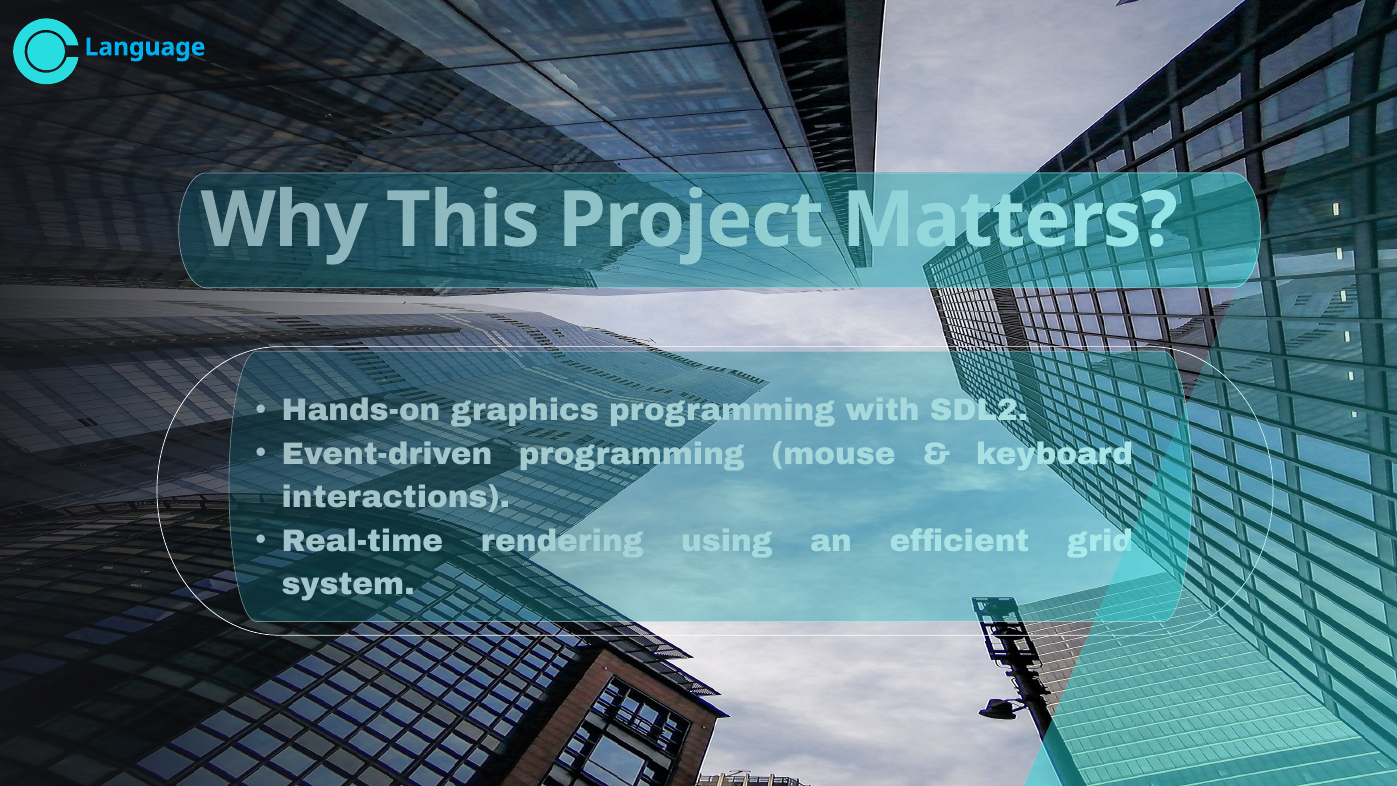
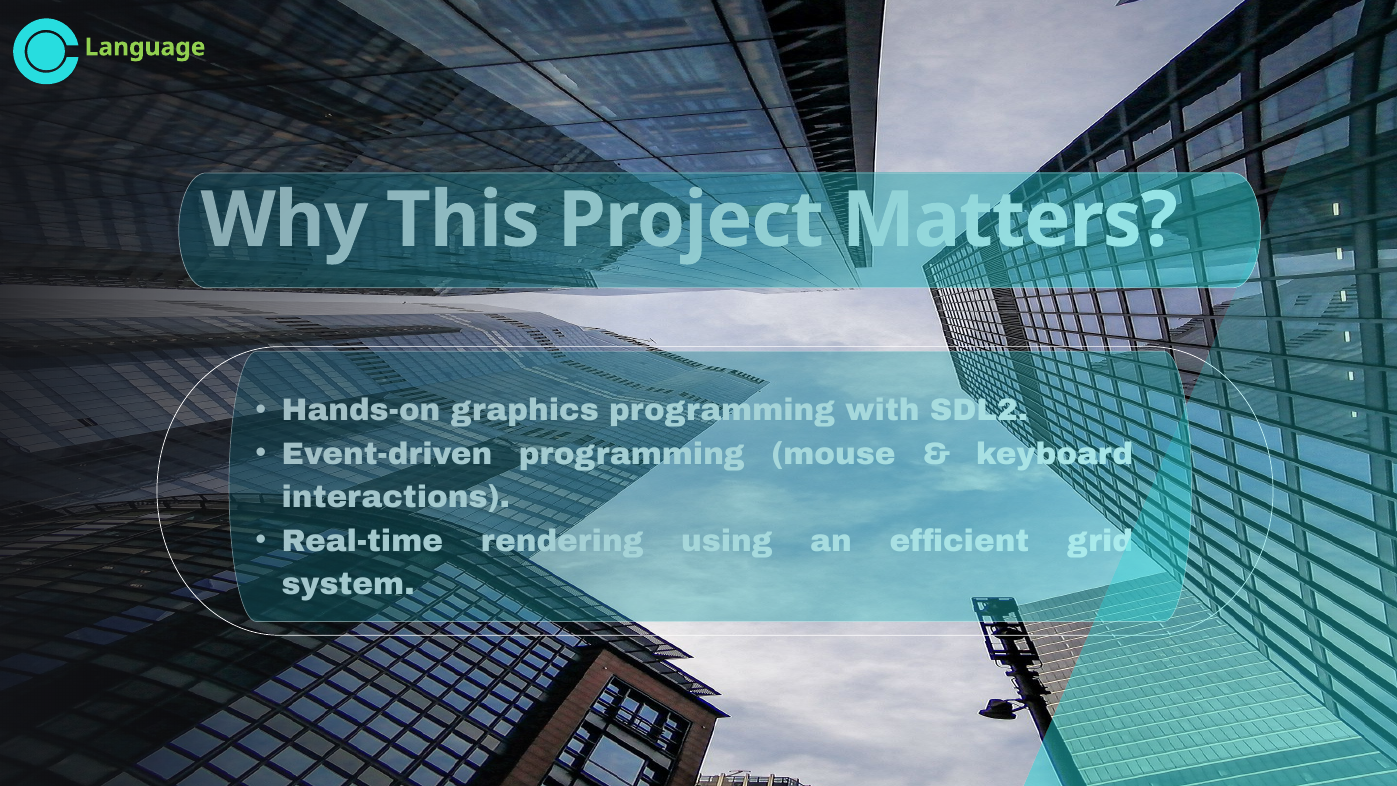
Language colour: light blue -> light green
